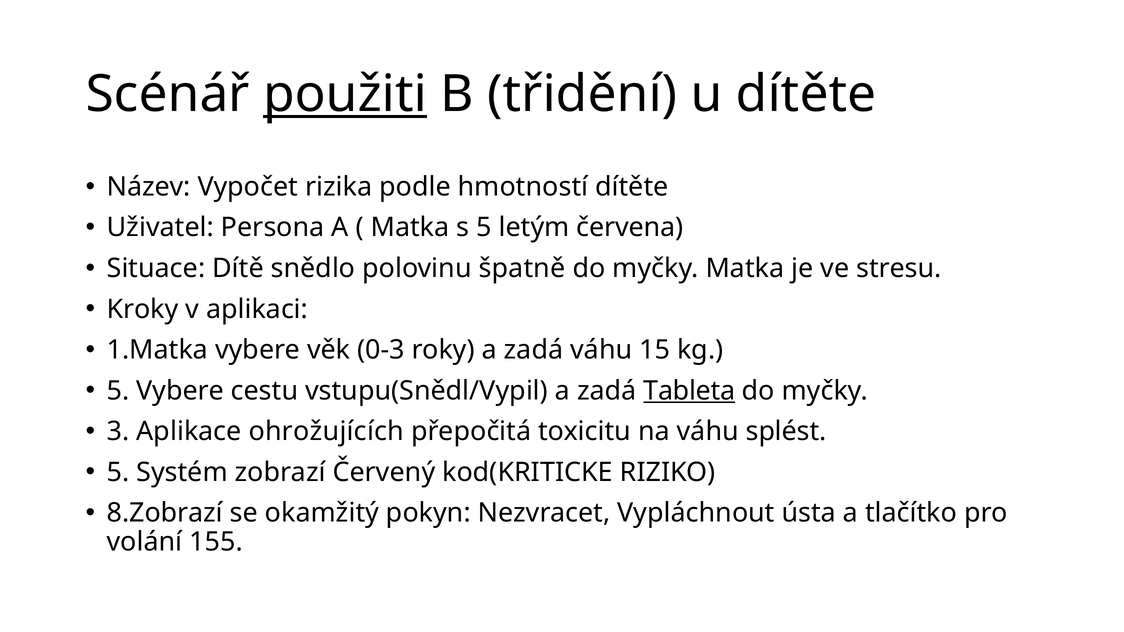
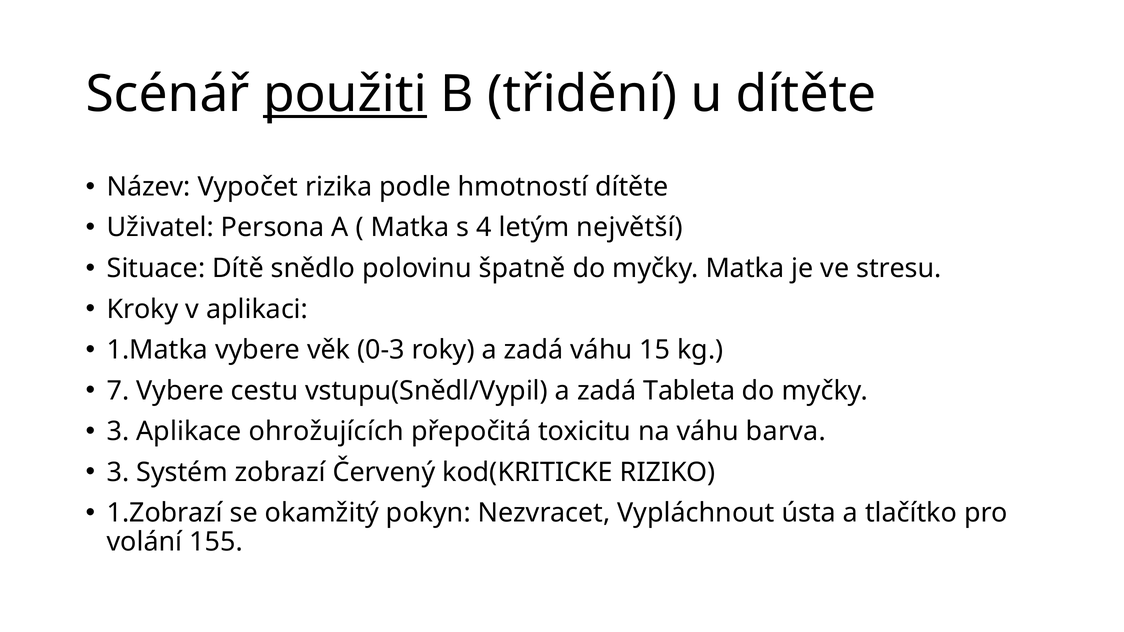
s 5: 5 -> 4
červena: červena -> největší
5 at (118, 391): 5 -> 7
Tableta underline: present -> none
splést: splést -> barva
5 at (118, 472): 5 -> 3
8.Zobrazí: 8.Zobrazí -> 1.Zobrazí
